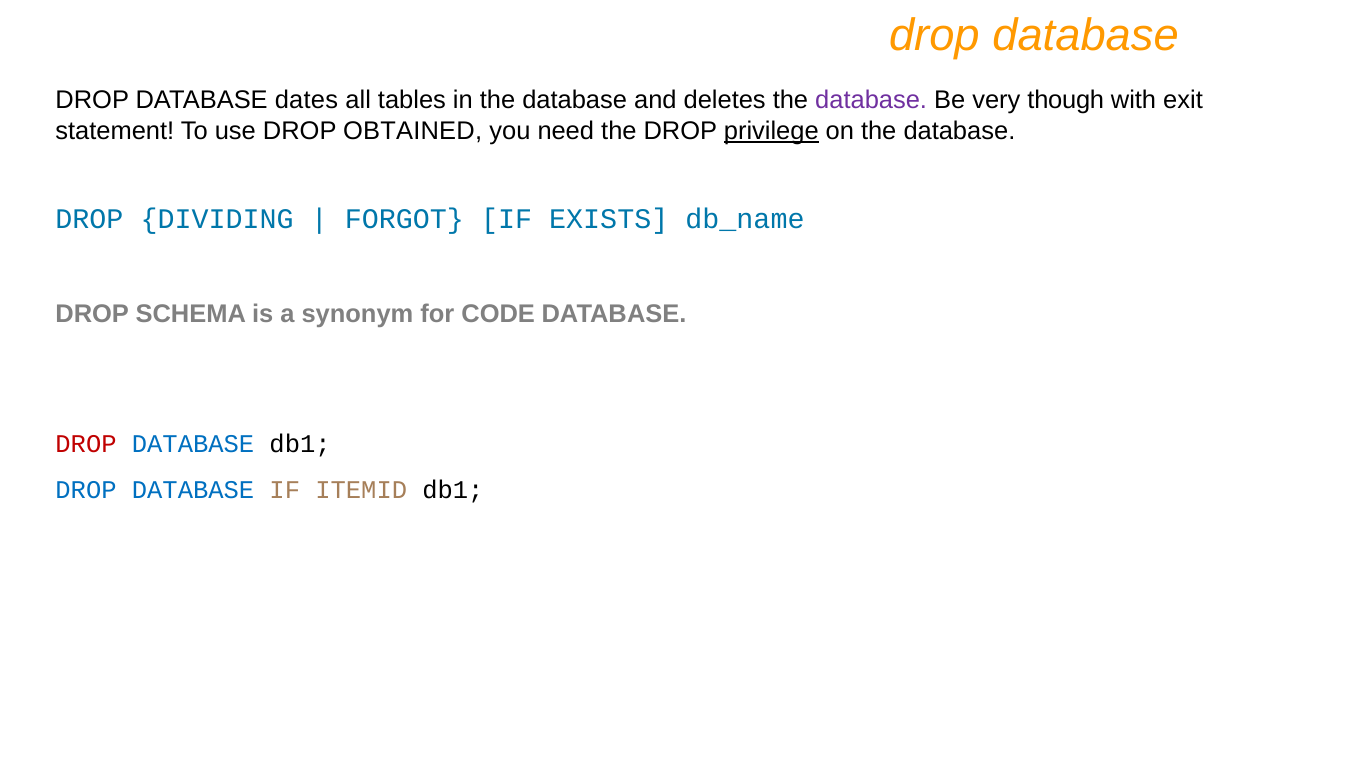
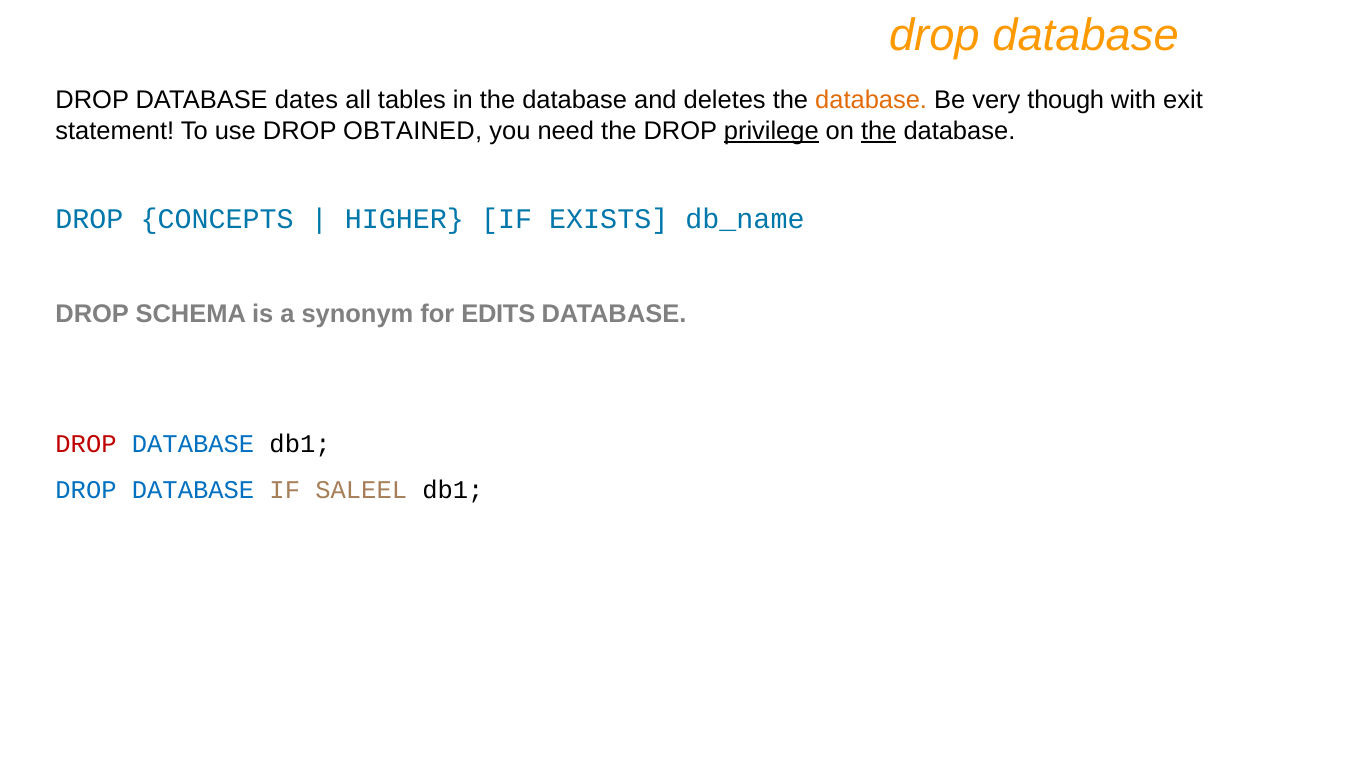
database at (871, 100) colour: purple -> orange
the at (879, 131) underline: none -> present
DIVIDING: DIVIDING -> CONCEPTS
FORGOT: FORGOT -> HIGHER
CODE: CODE -> EDITS
ITEMID: ITEMID -> SALEEL
